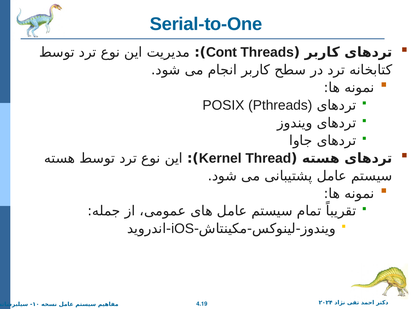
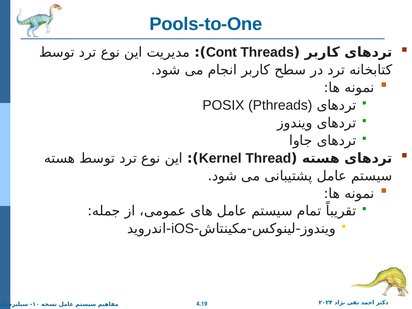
Serial-to-One: Serial-to-One -> Pools-to-One
